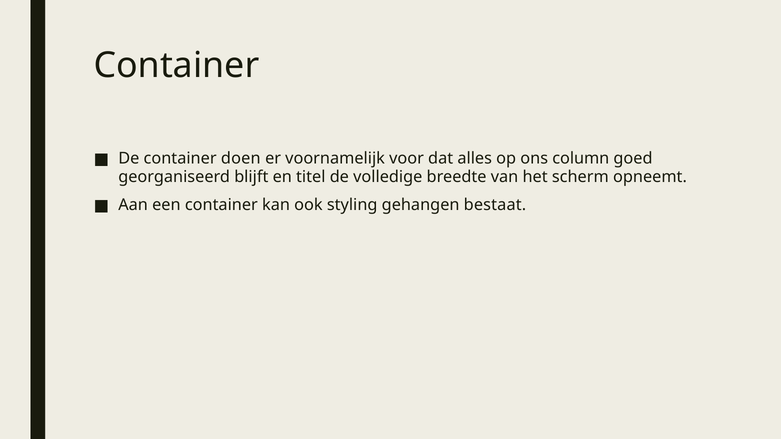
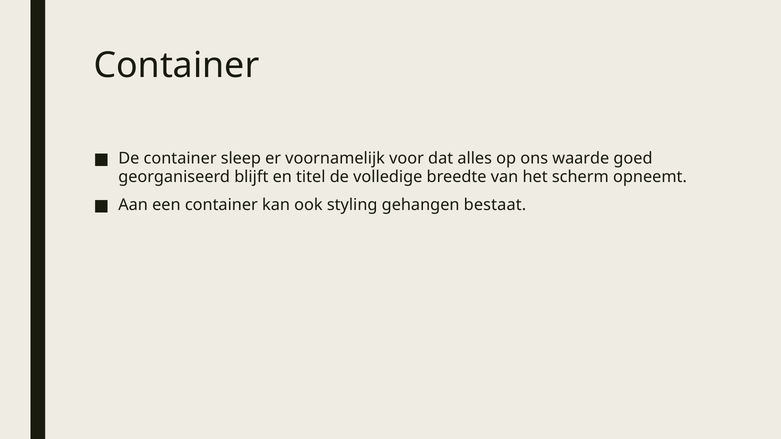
doen: doen -> sleep
column: column -> waarde
